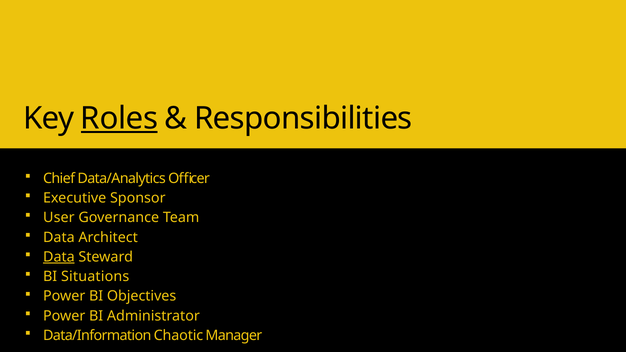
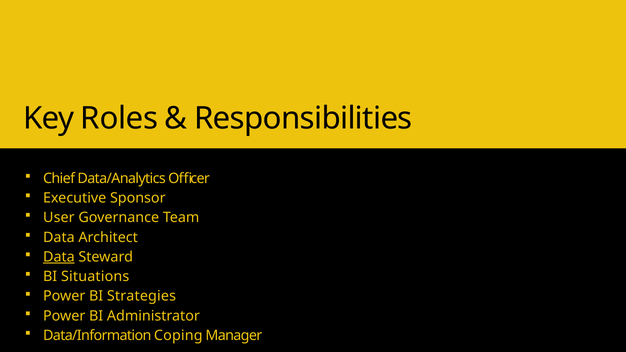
Roles underline: present -> none
Objectives: Objectives -> Strategies
Chaotic: Chaotic -> Coping
